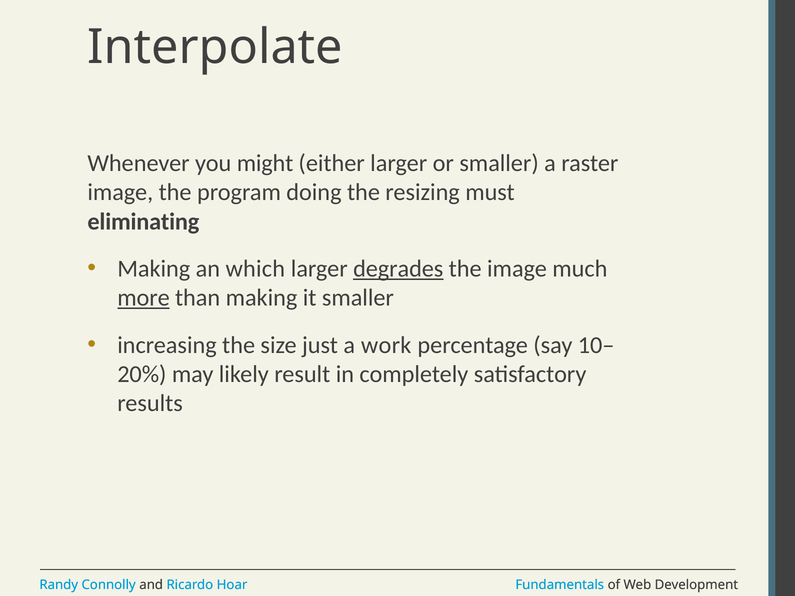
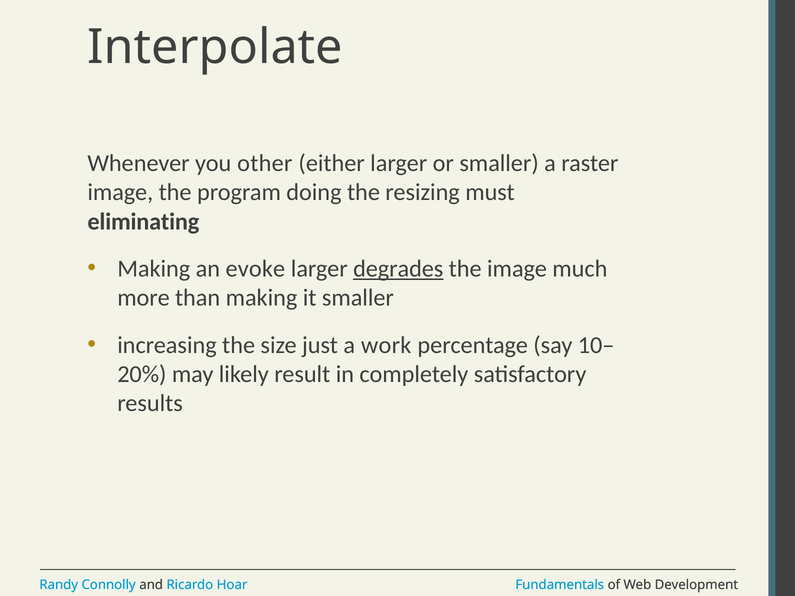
might: might -> other
which: which -> evoke
more underline: present -> none
